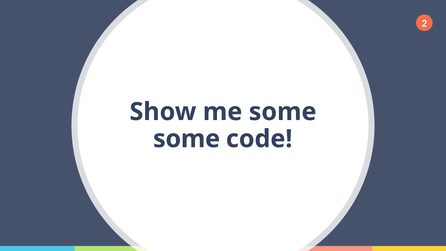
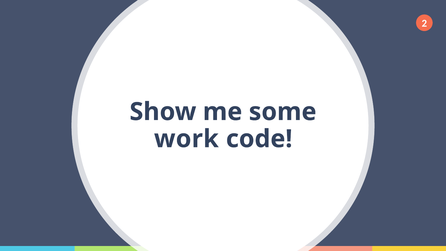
some at (187, 139): some -> work
